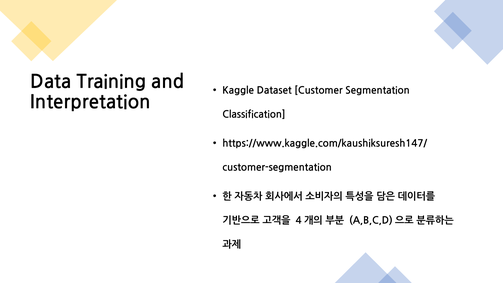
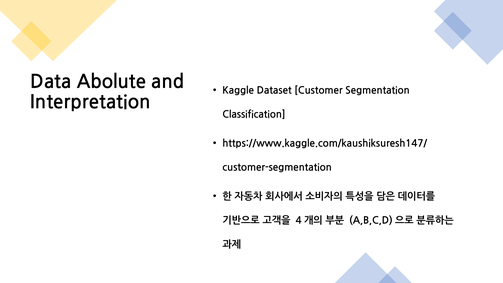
Training: Training -> Abolute
